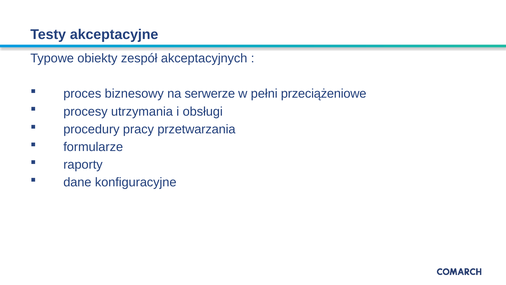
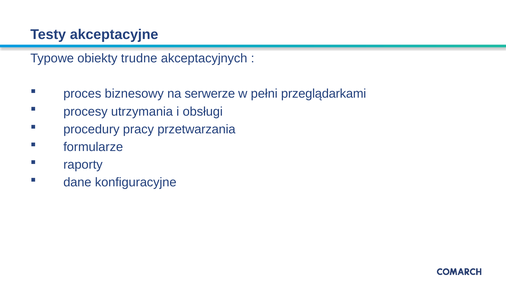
zespół: zespół -> trudne
przeciążeniowe: przeciążeniowe -> przeglądarkami
